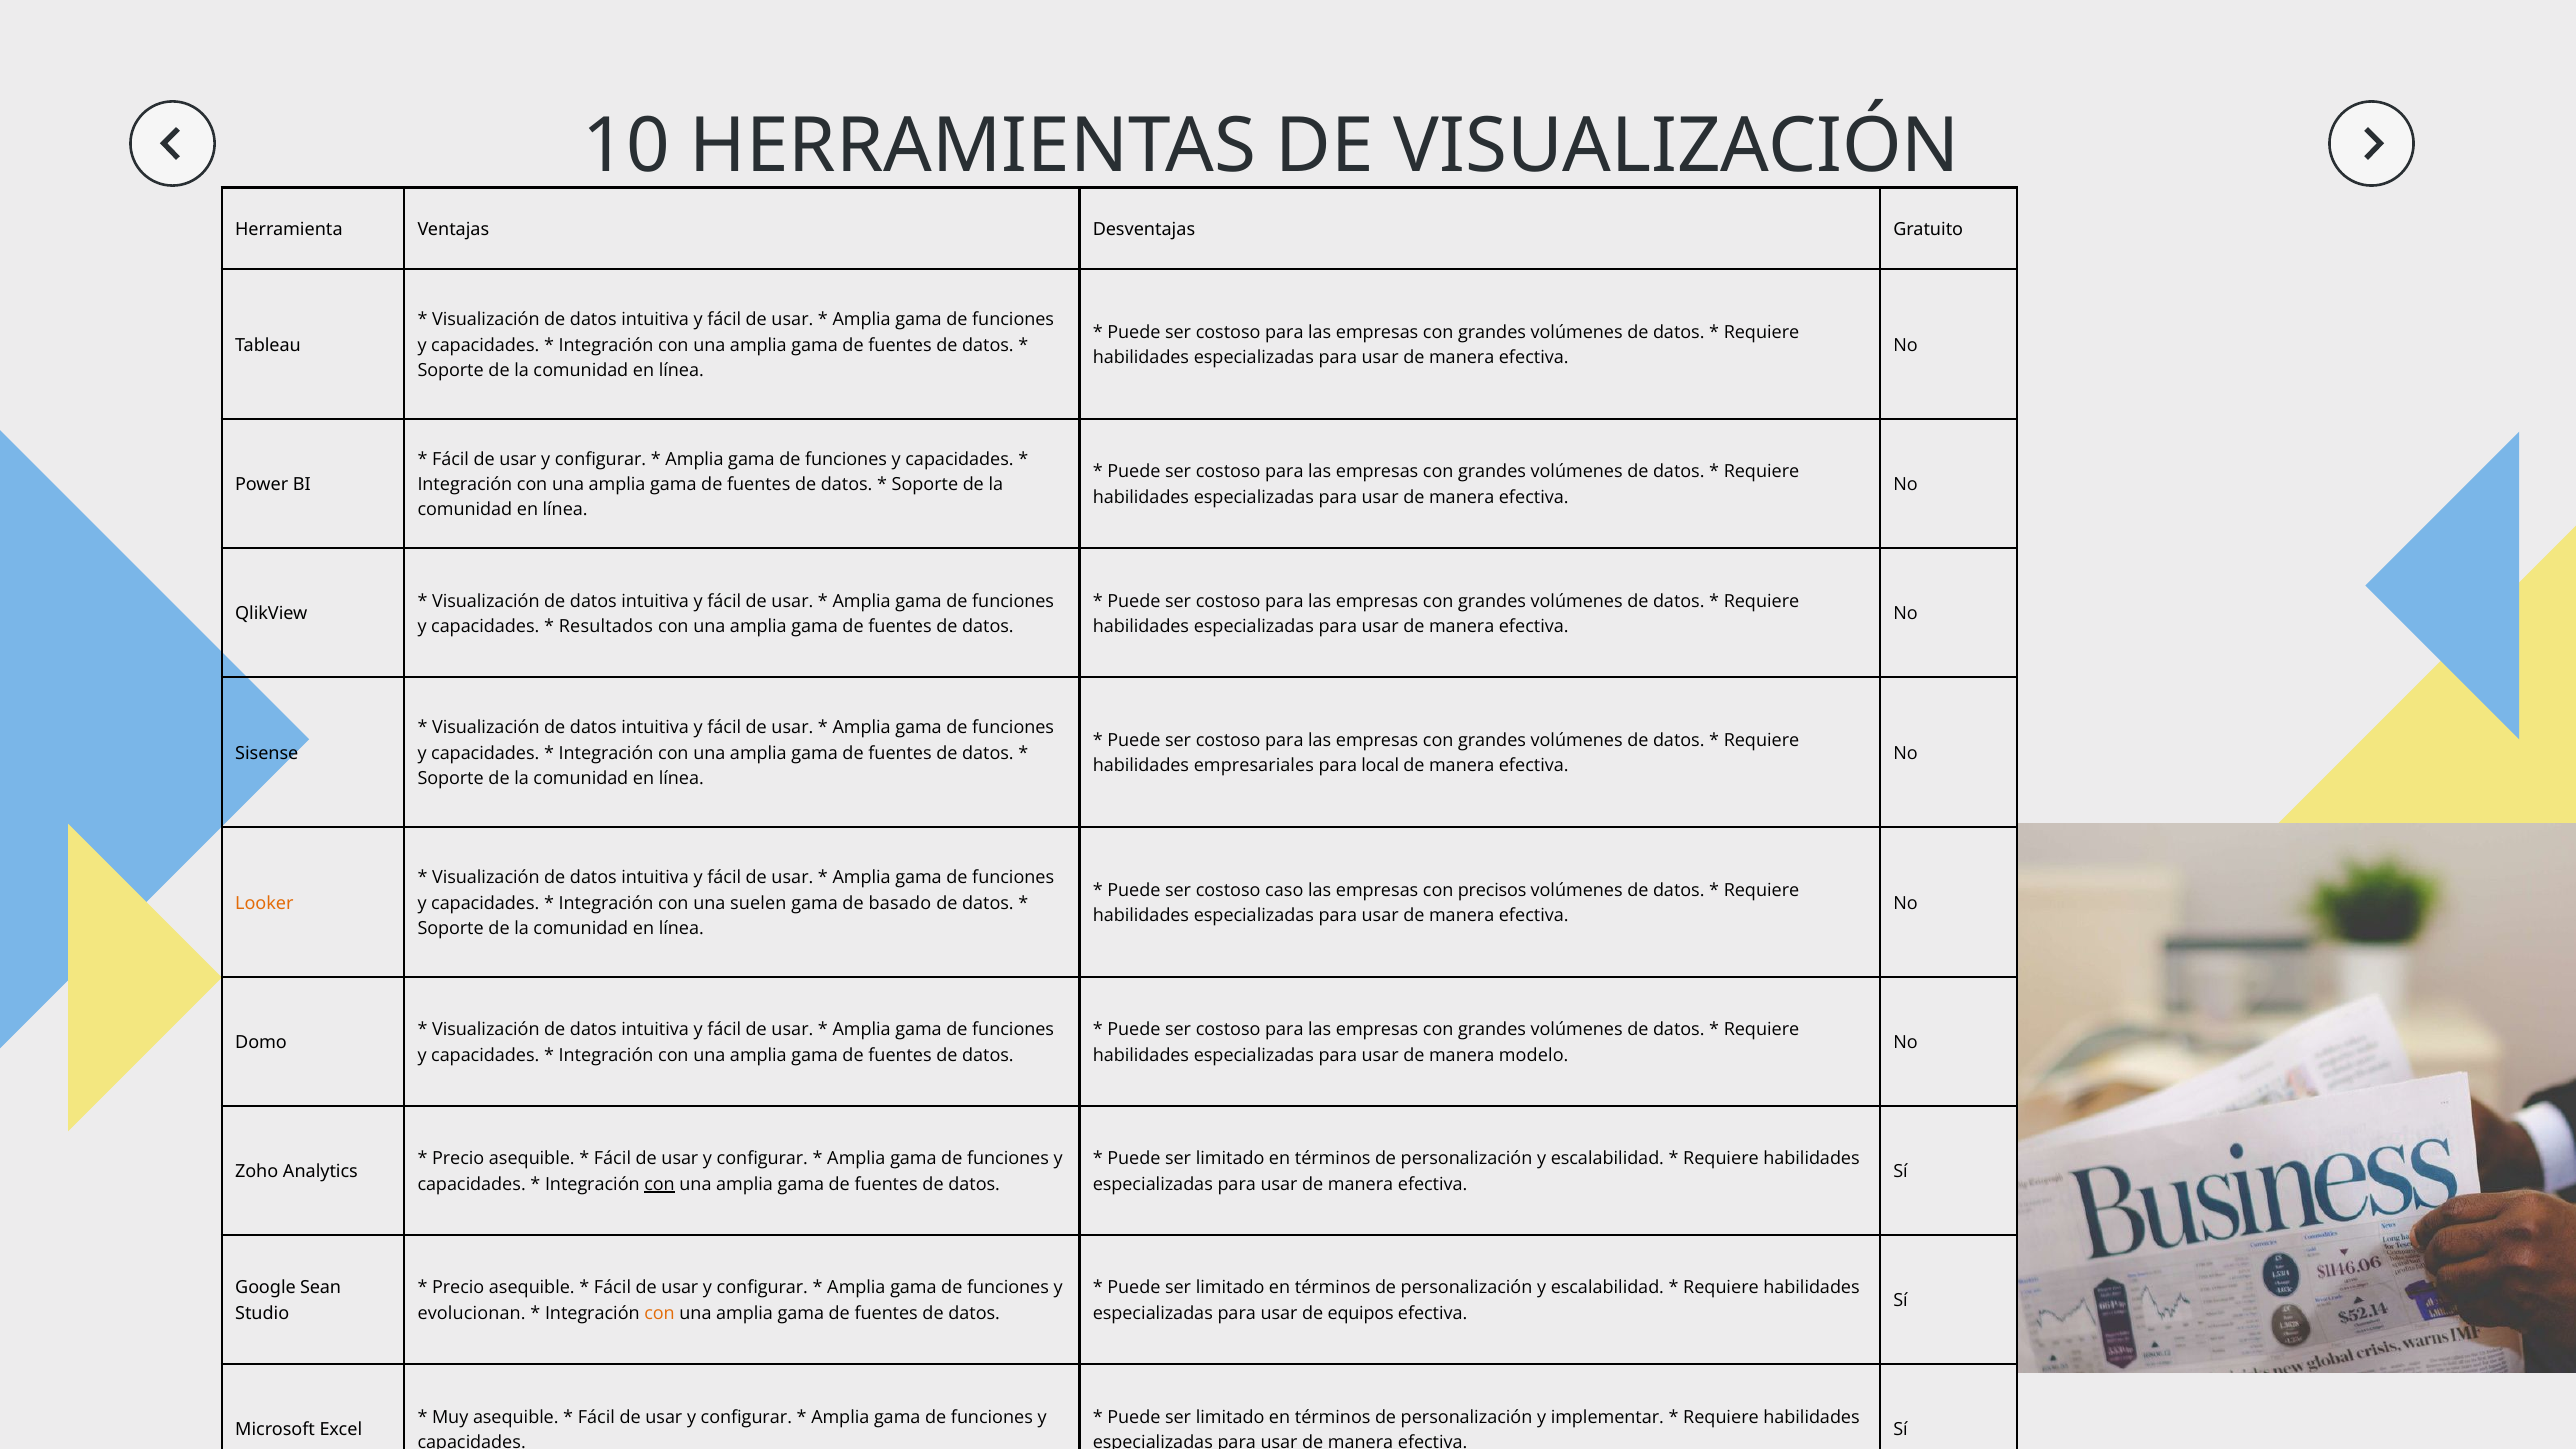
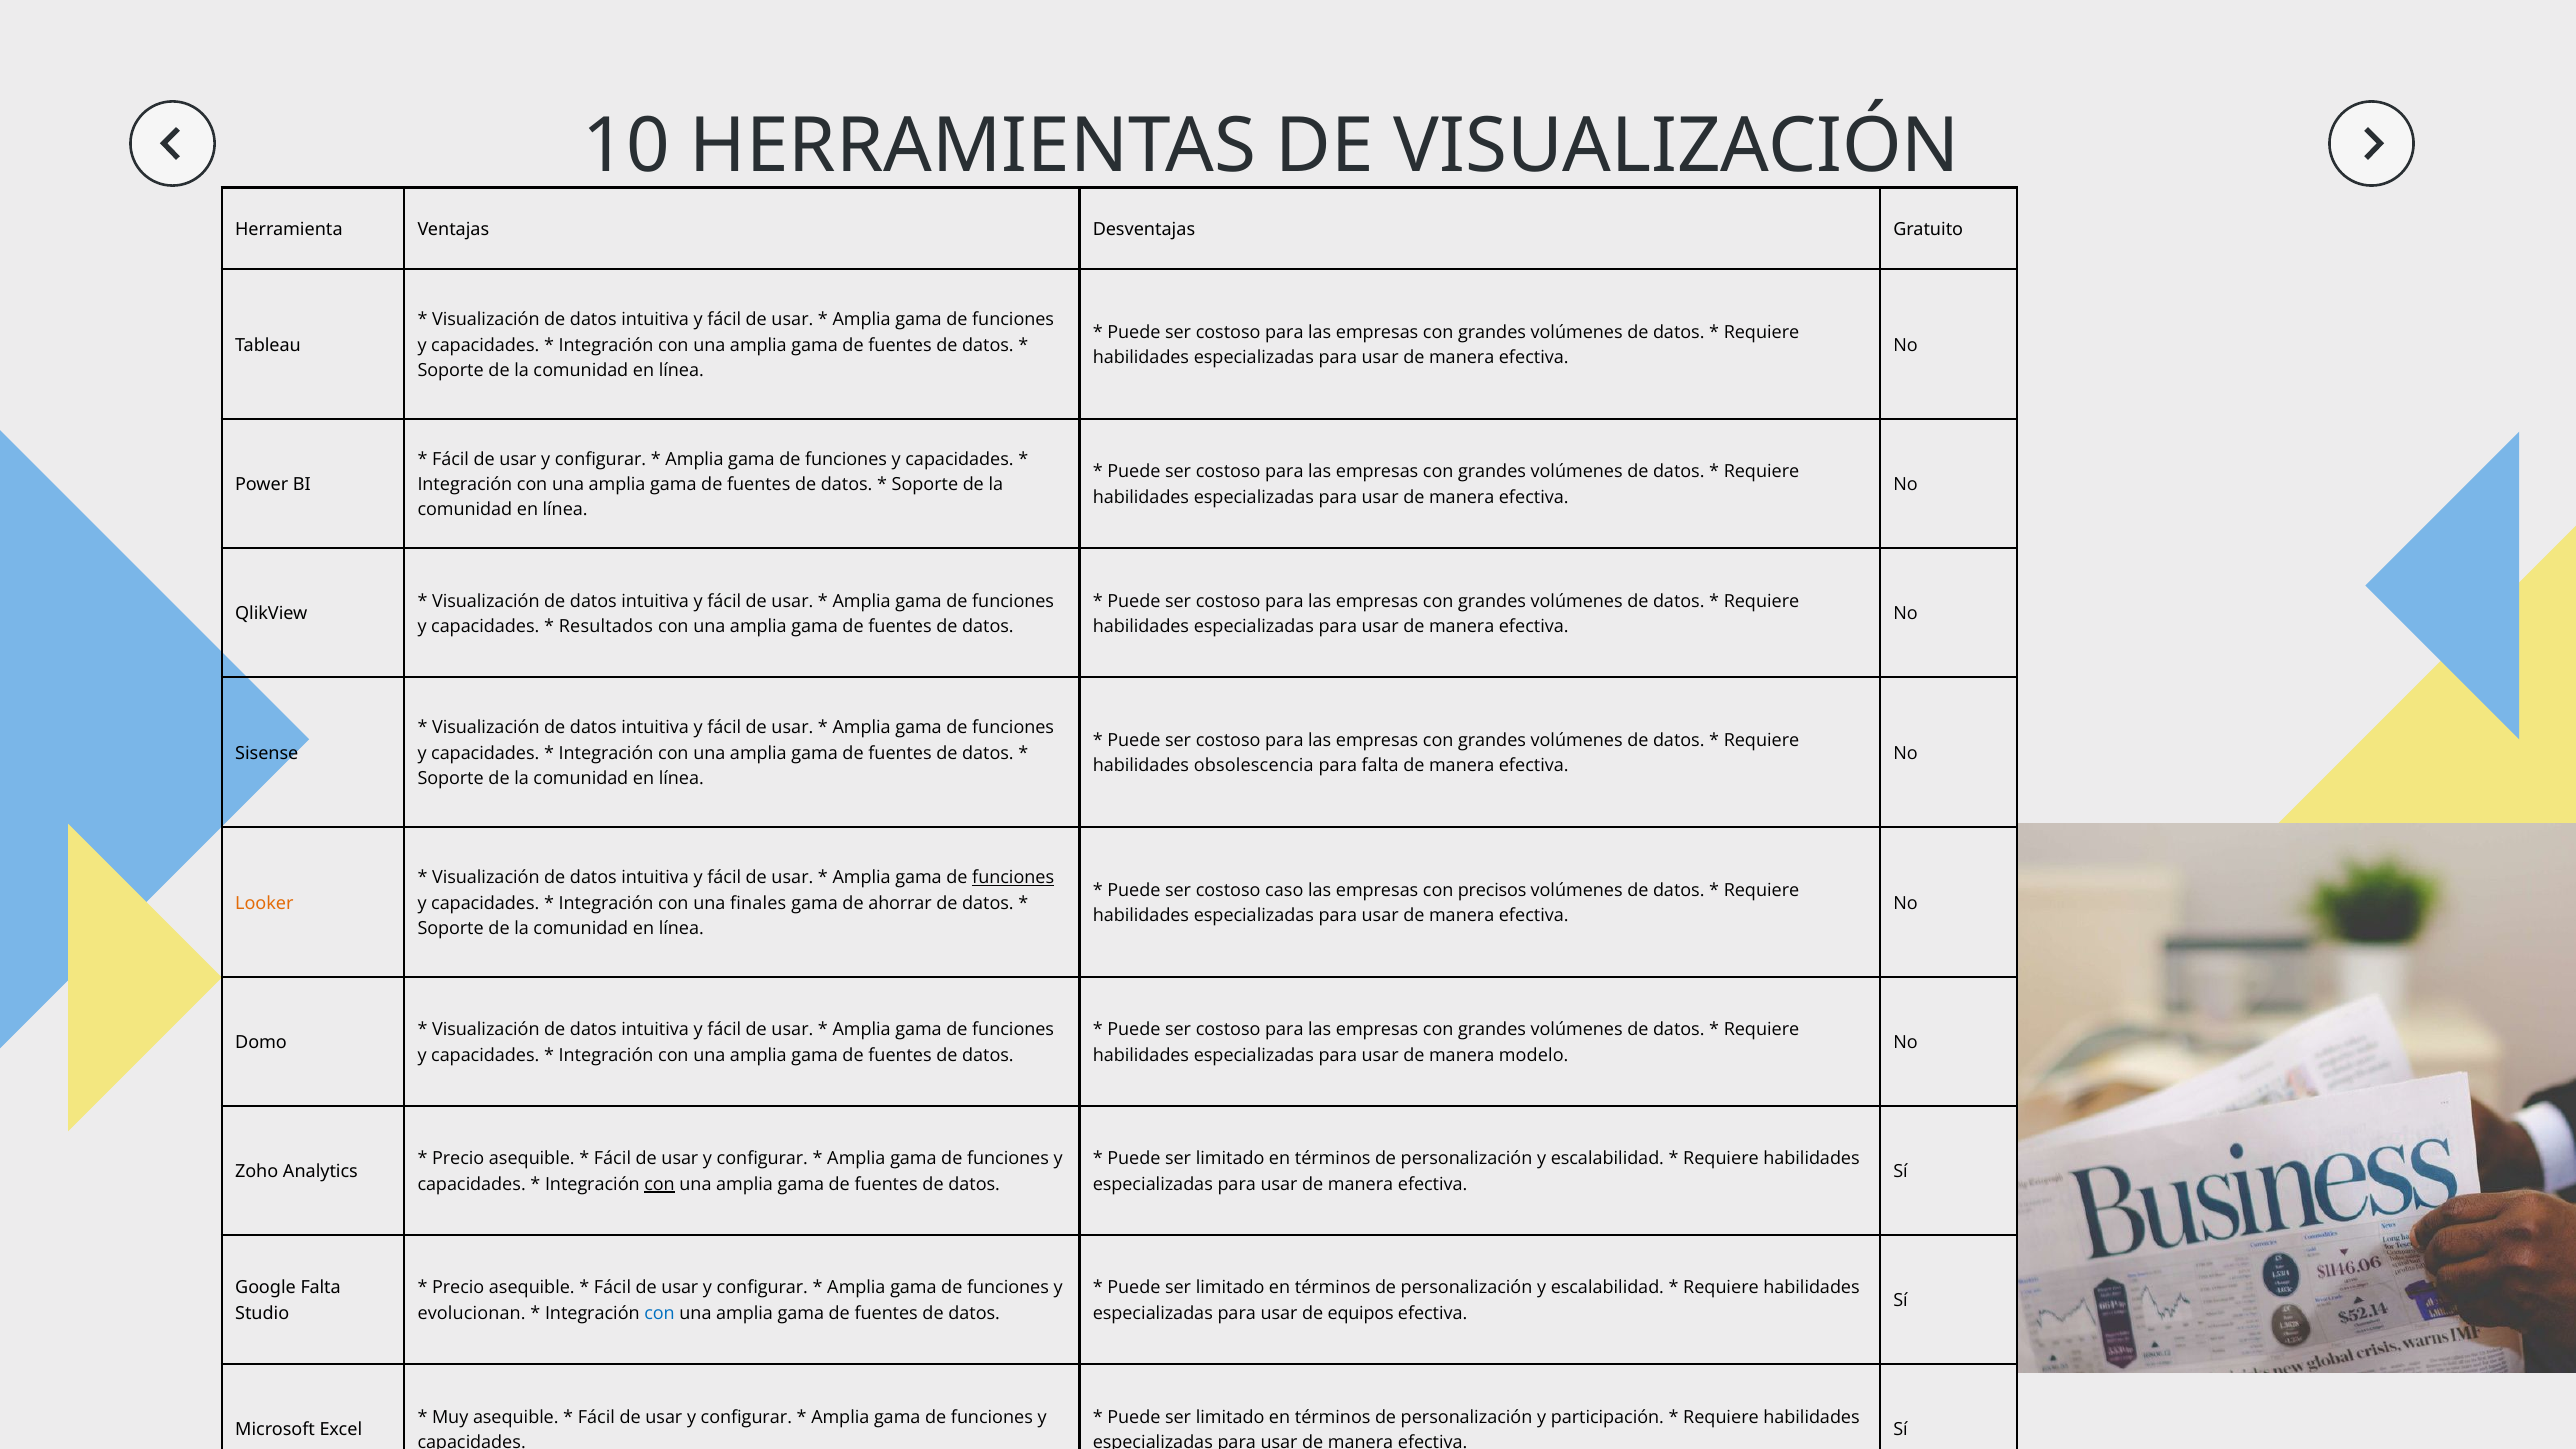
empresariales: empresariales -> obsolescencia
para local: local -> falta
funciones at (1013, 878) underline: none -> present
suelen: suelen -> finales
basado: basado -> ahorrar
Google Sean: Sean -> Falta
con at (660, 1313) colour: orange -> blue
implementar: implementar -> participación
